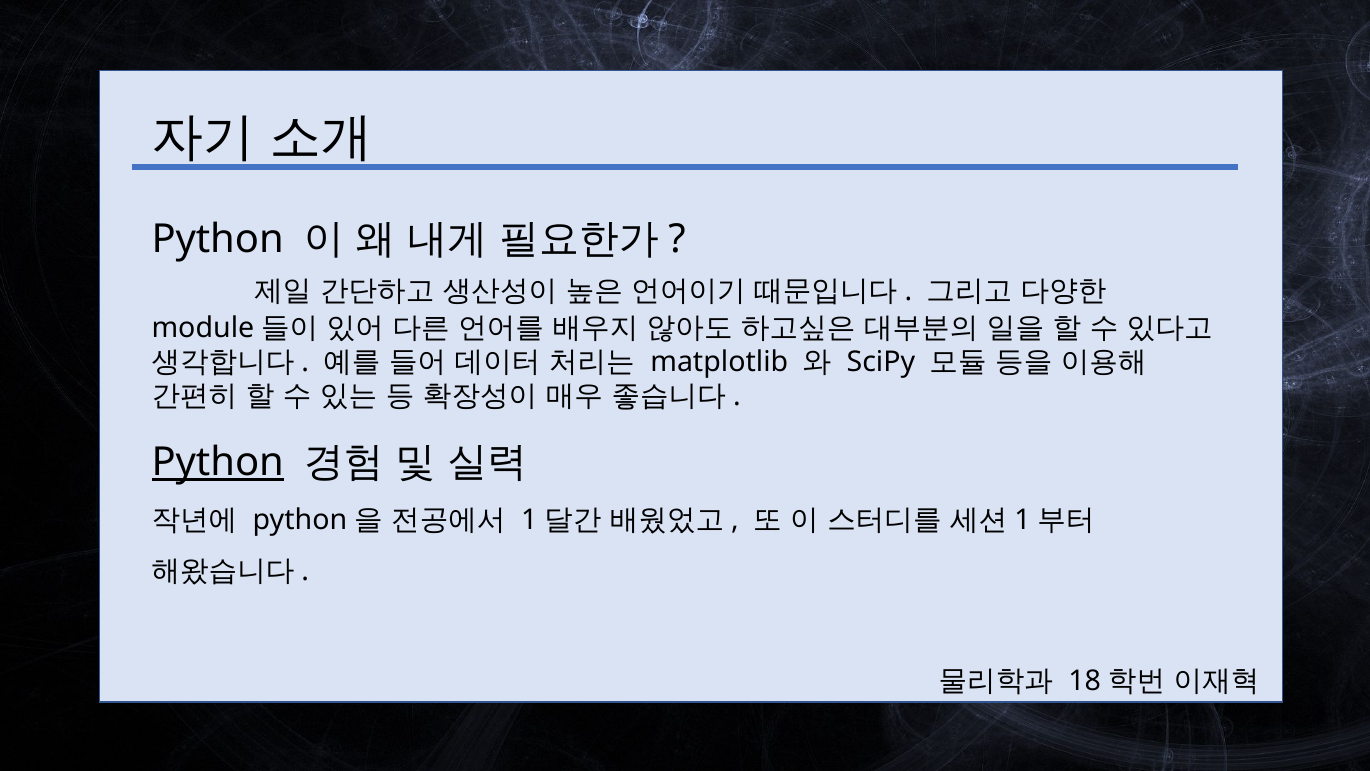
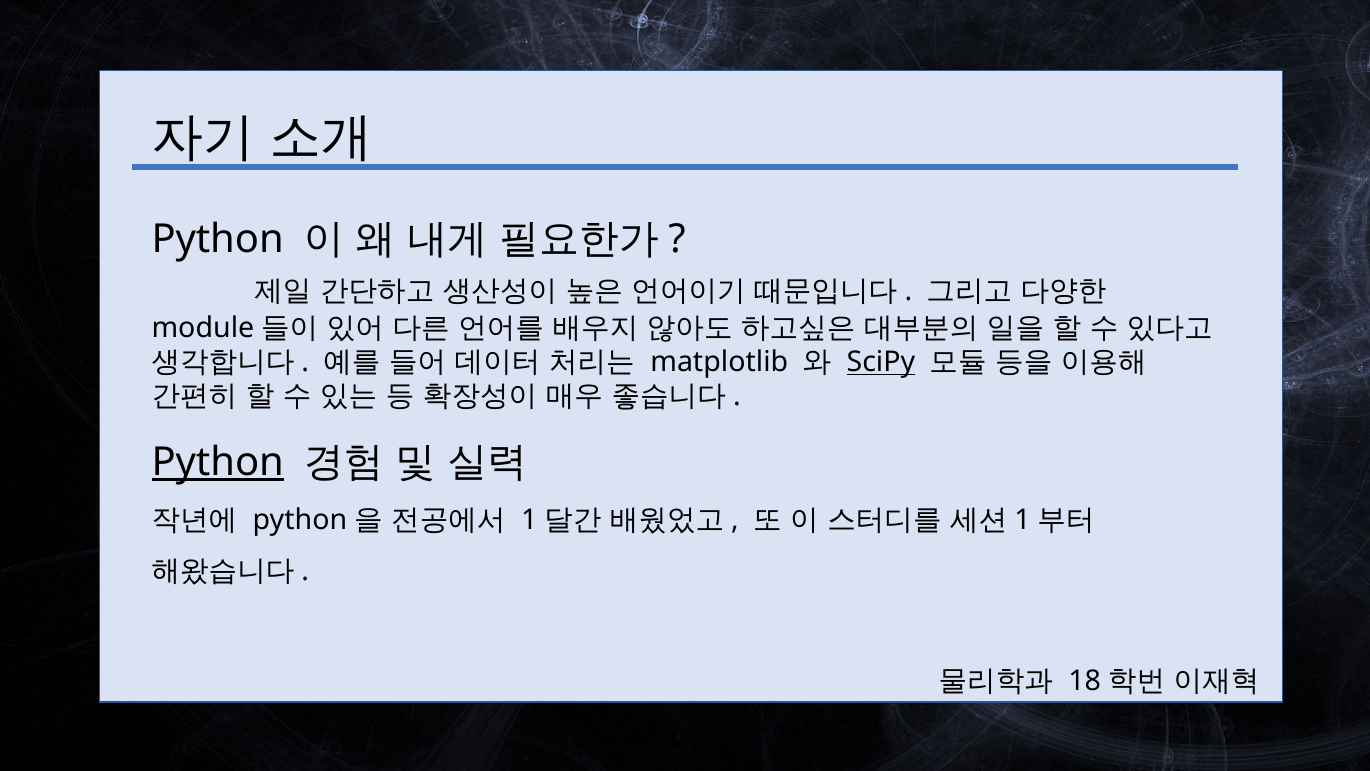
SciPy underline: none -> present
